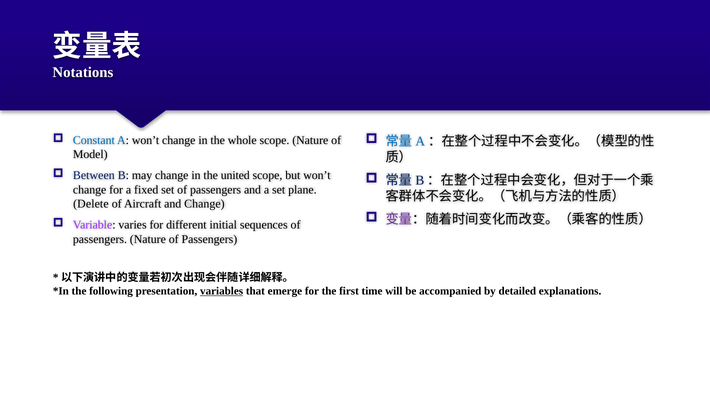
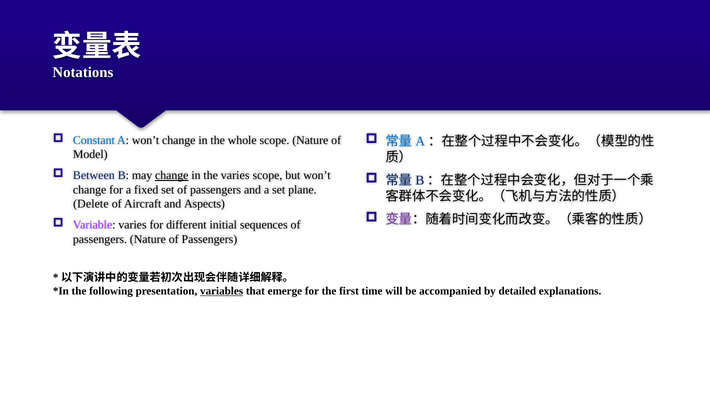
change at (172, 175) underline: none -> present
the united: united -> varies
and Change: Change -> Aspects
